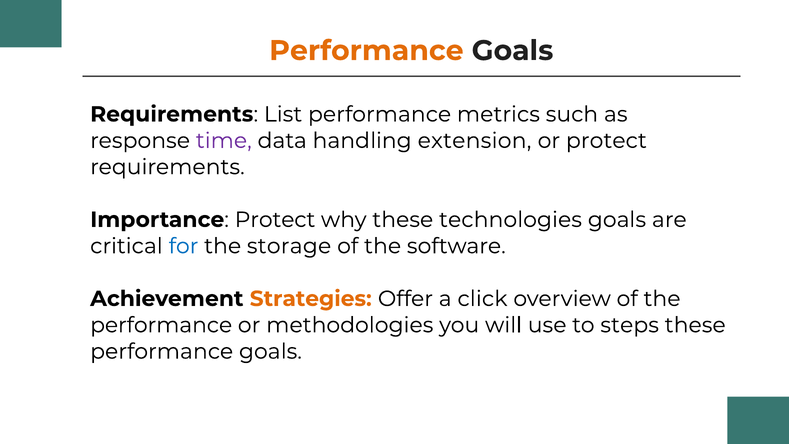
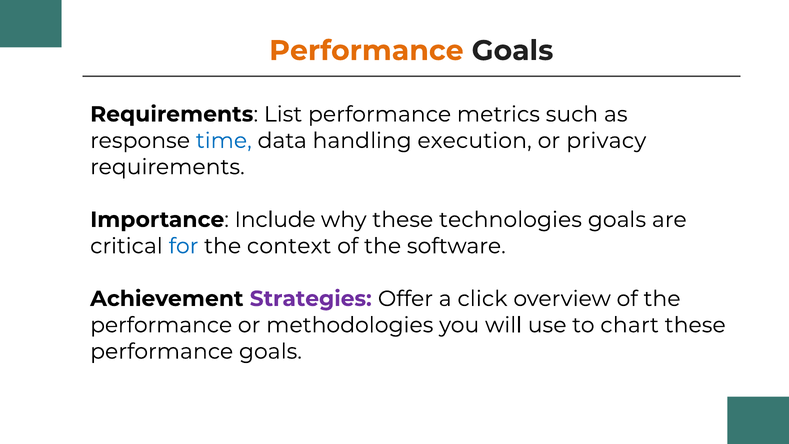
time colour: purple -> blue
extension: extension -> execution
or protect: protect -> privacy
Importance Protect: Protect -> Include
storage: storage -> context
Strategies colour: orange -> purple
steps: steps -> chart
